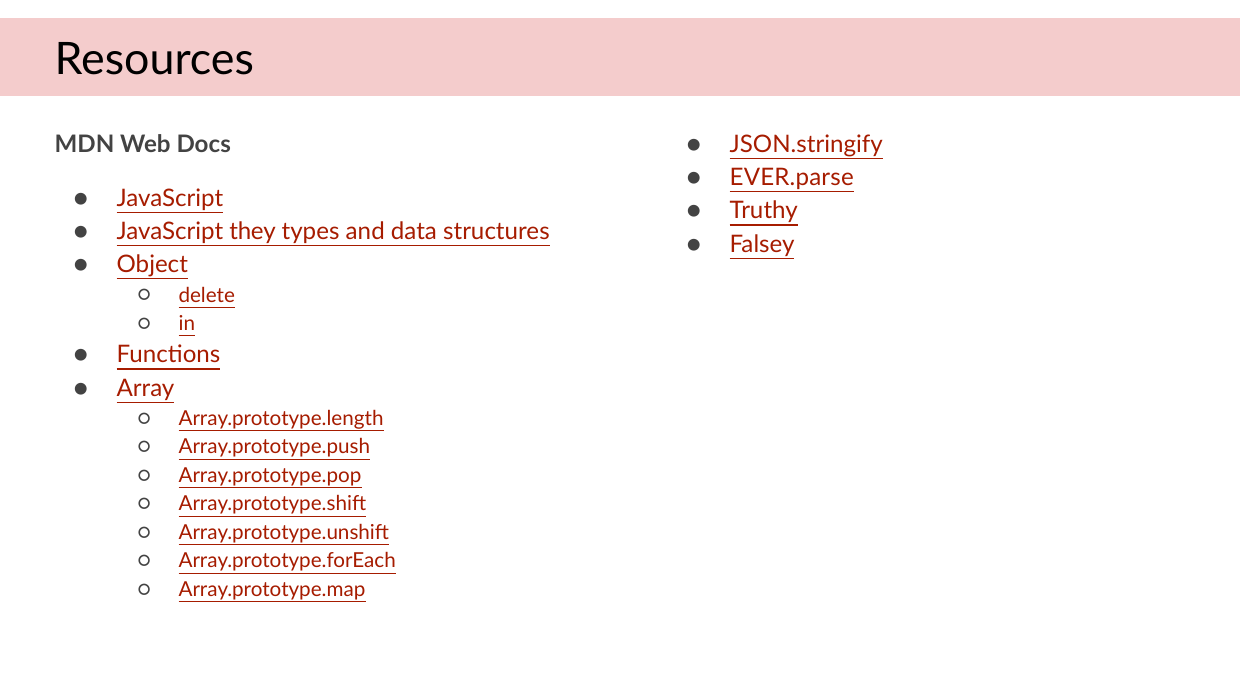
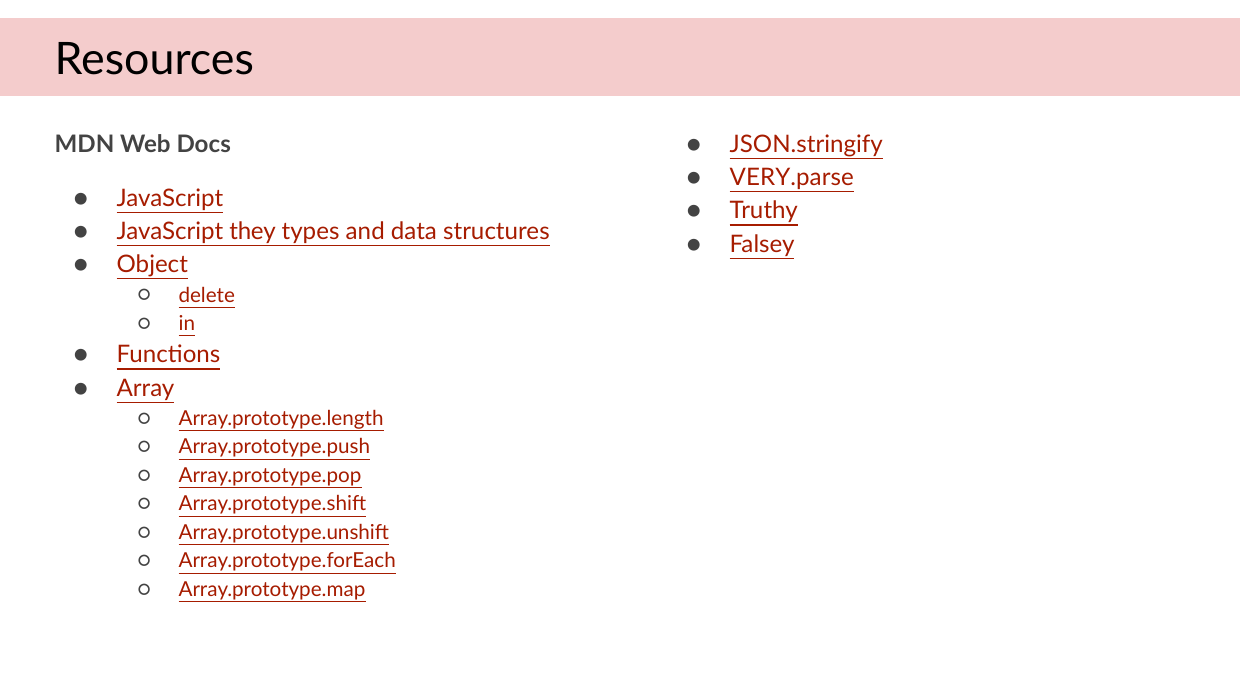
EVER.parse: EVER.parse -> VERY.parse
